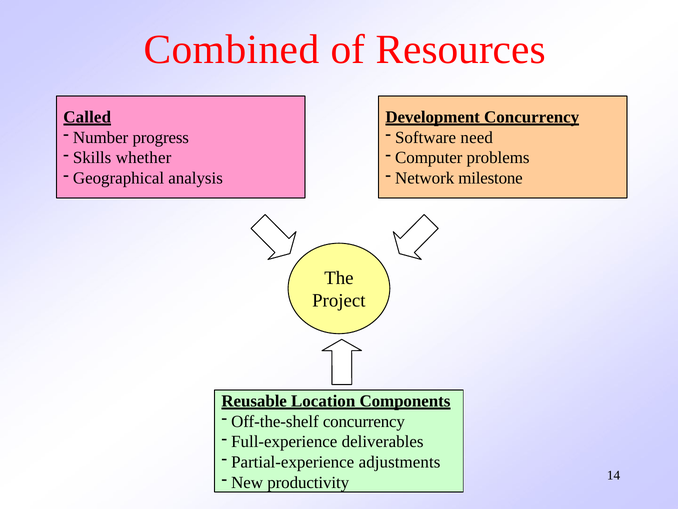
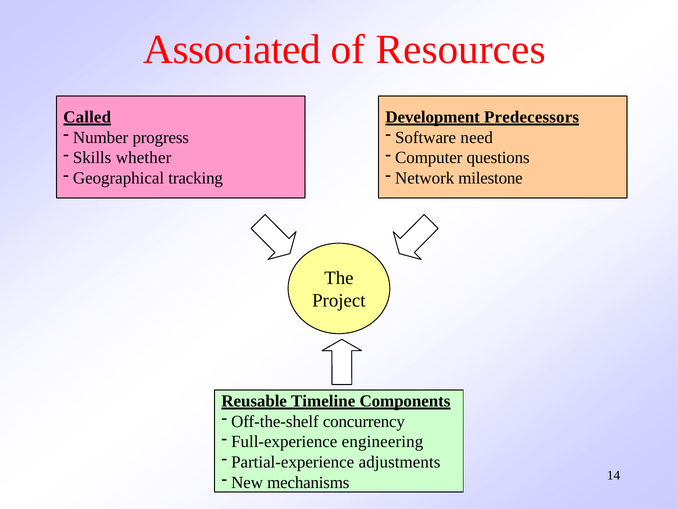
Combined: Combined -> Associated
Development Concurrency: Concurrency -> Predecessors
problems: problems -> questions
analysis: analysis -> tracking
Location: Location -> Timeline
deliverables: deliverables -> engineering
productivity: productivity -> mechanisms
